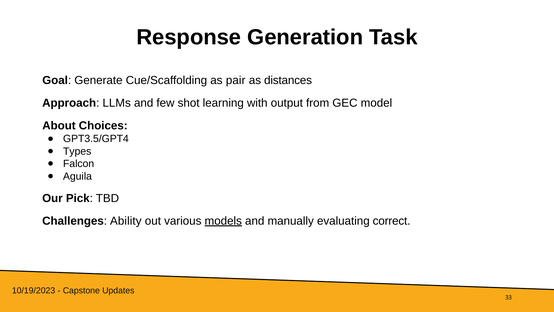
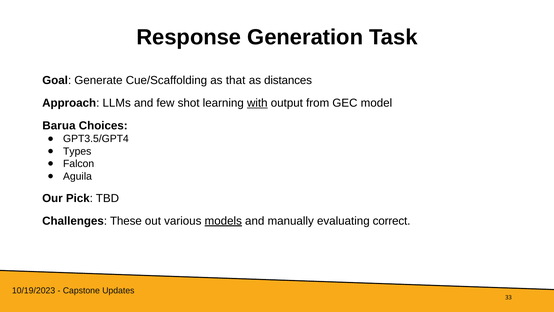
pair: pair -> that
with underline: none -> present
About: About -> Barua
Ability: Ability -> These
